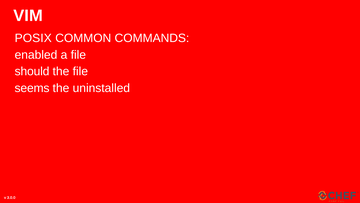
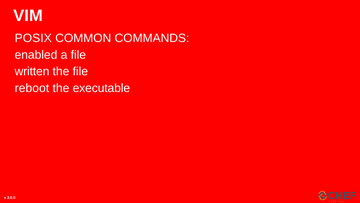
should: should -> written
seems: seems -> reboot
uninstalled: uninstalled -> executable
